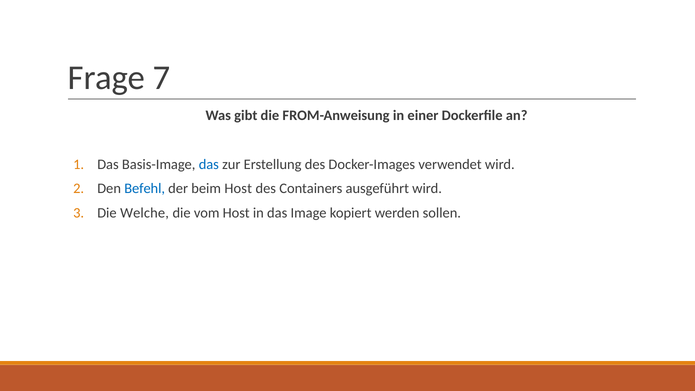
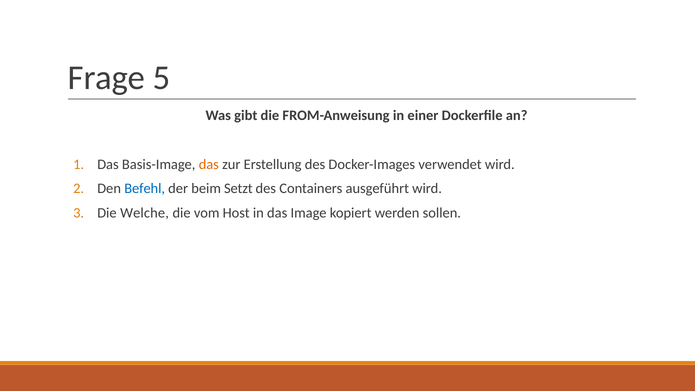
7: 7 -> 5
das at (209, 164) colour: blue -> orange
beim Host: Host -> Setzt
